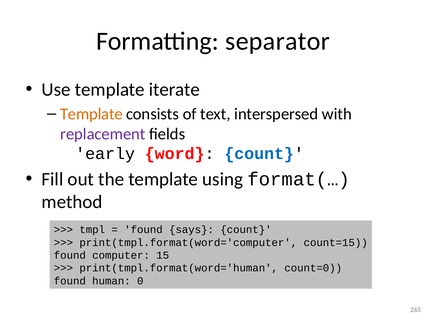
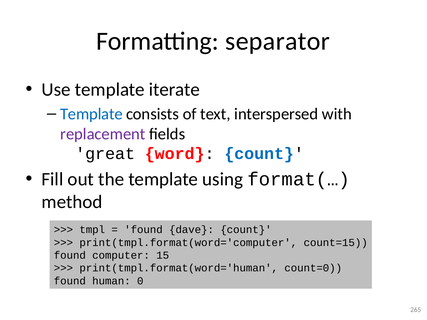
Template at (91, 114) colour: orange -> blue
early: early -> great
says: says -> dave
